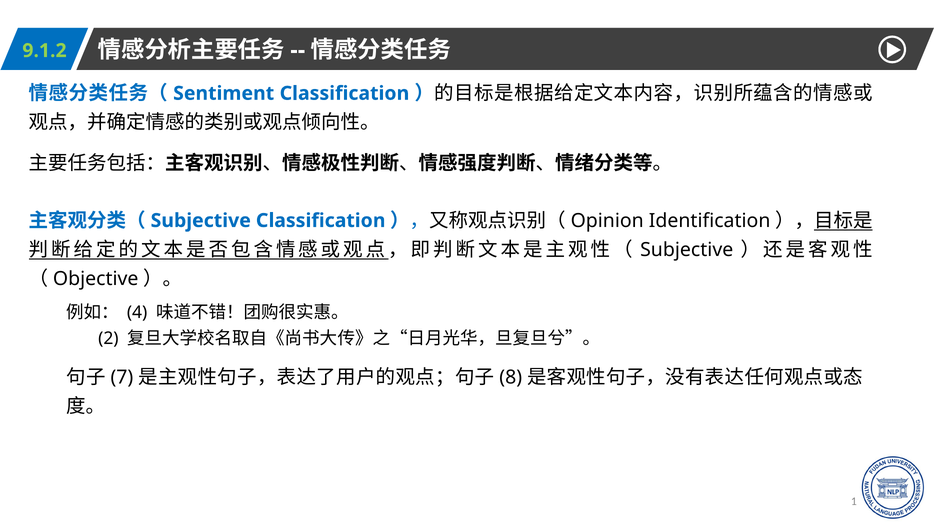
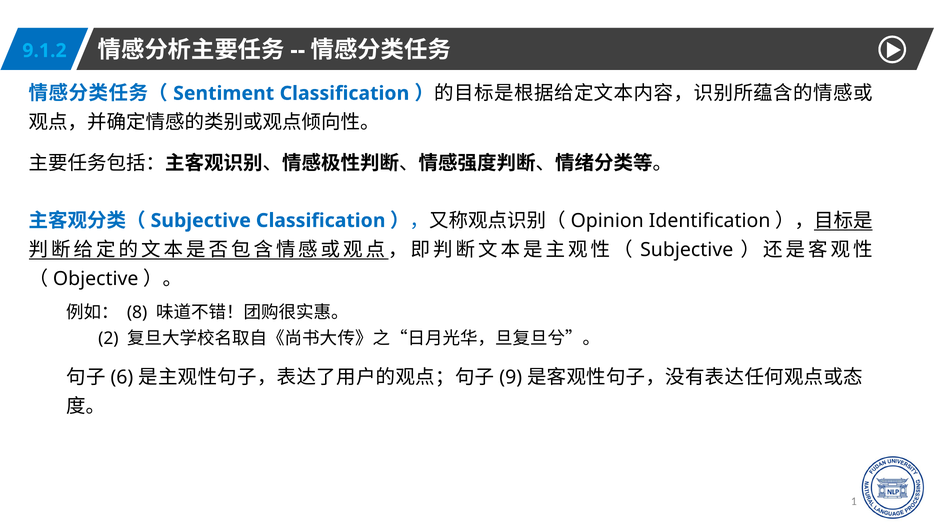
9.1.2 colour: light green -> light blue
4: 4 -> 8
7: 7 -> 6
8: 8 -> 9
